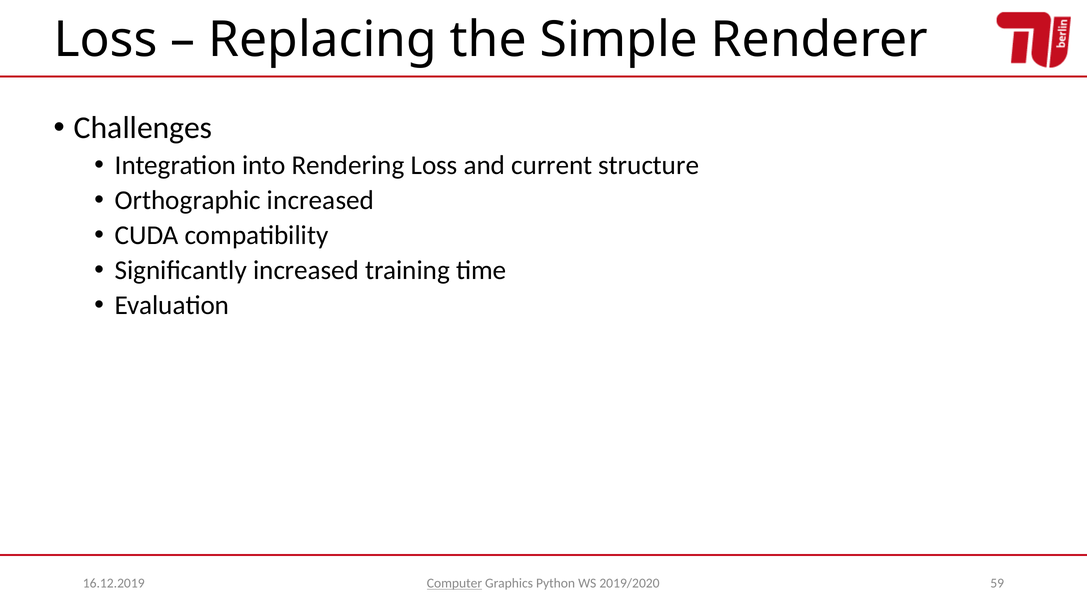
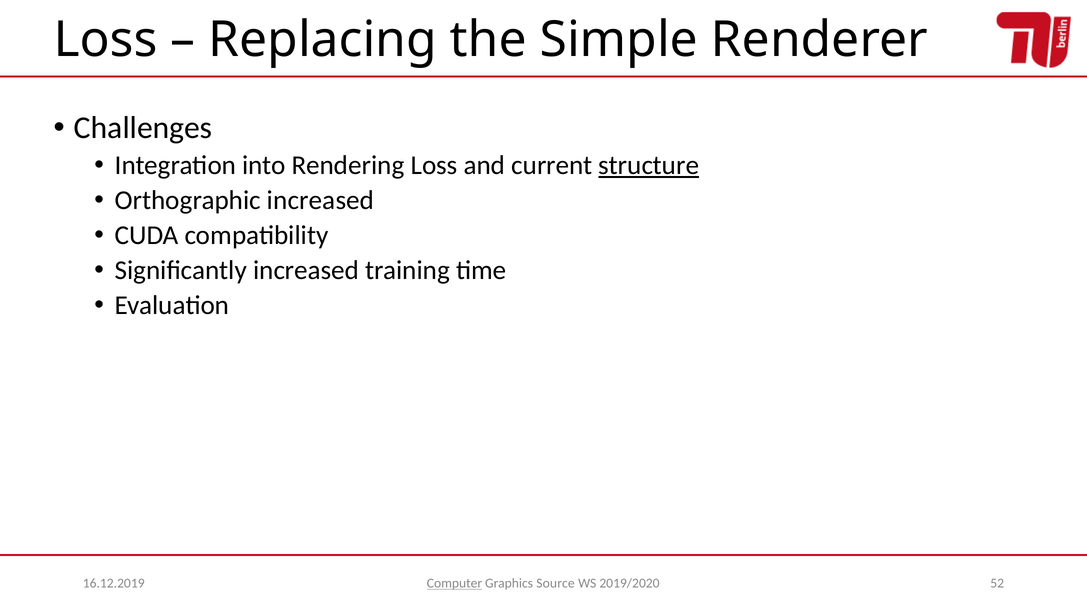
structure underline: none -> present
Python: Python -> Source
59: 59 -> 52
